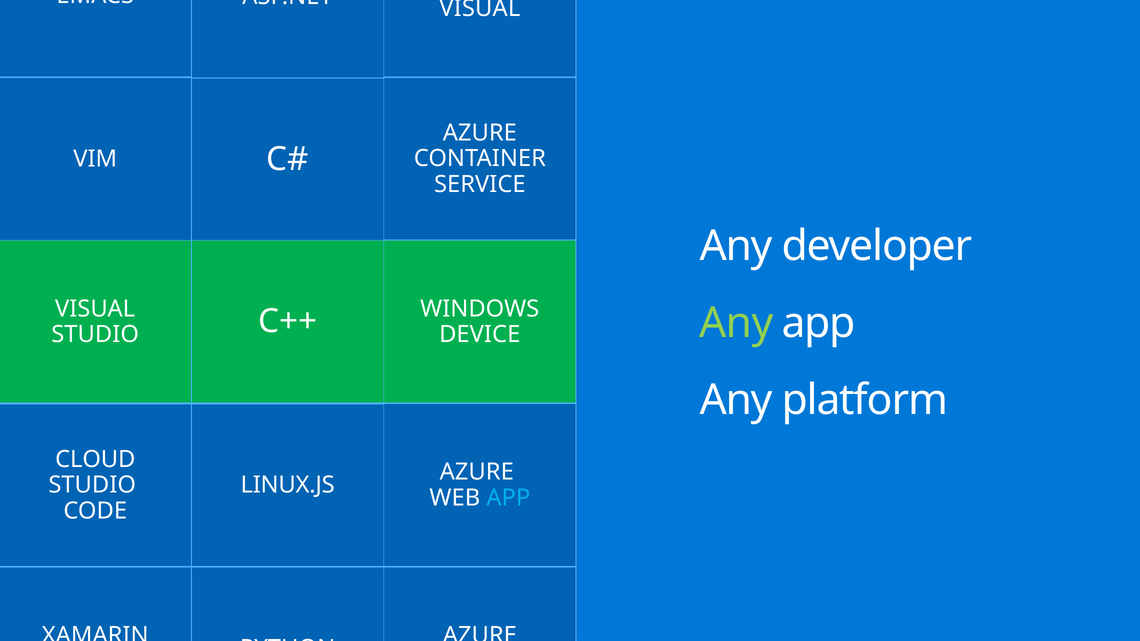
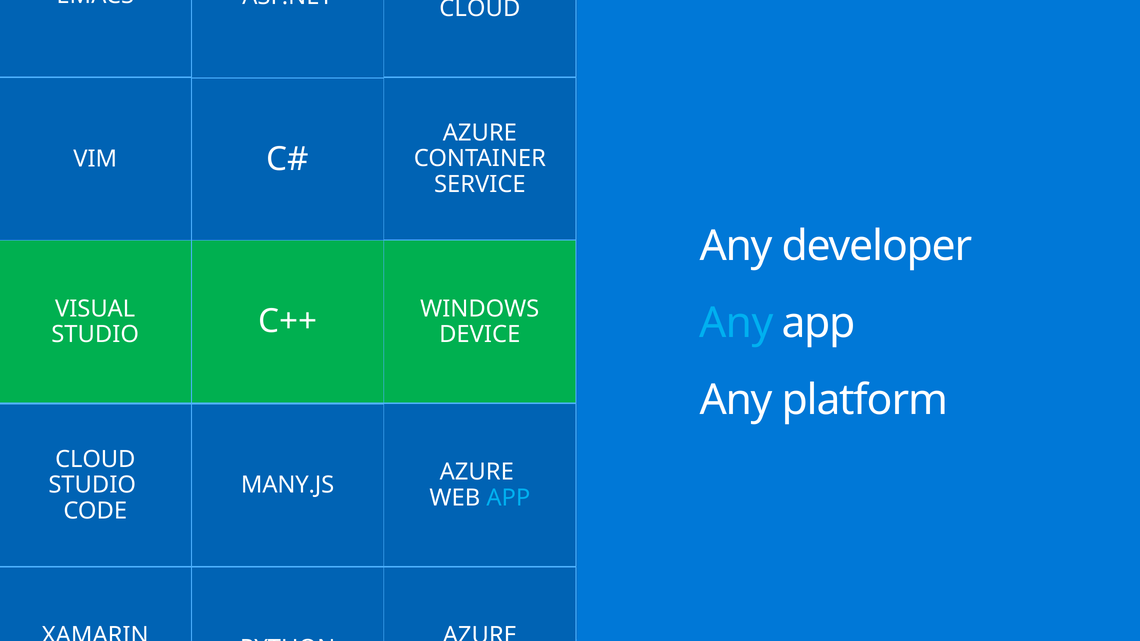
VISUAL at (480, 8): VISUAL -> CLOUD
Any at (736, 323) colour: light green -> light blue
LINUX.JS: LINUX.JS -> MANY.JS
